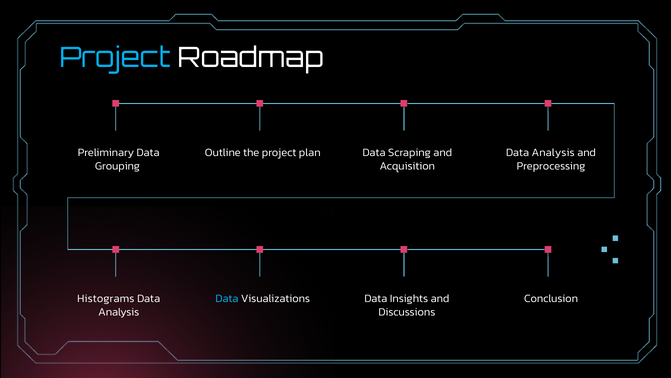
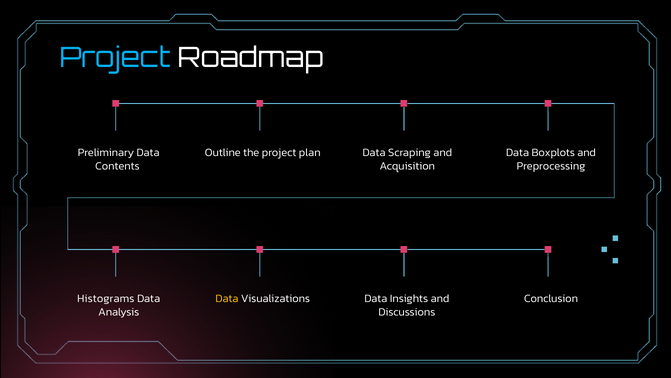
Analysis at (553, 152): Analysis -> Boxplots
Grouping: Grouping -> Contents
Data at (227, 298) colour: light blue -> yellow
